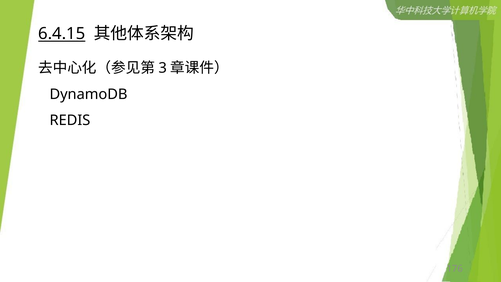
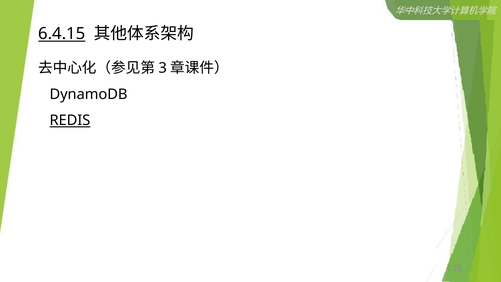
REDIS underline: none -> present
